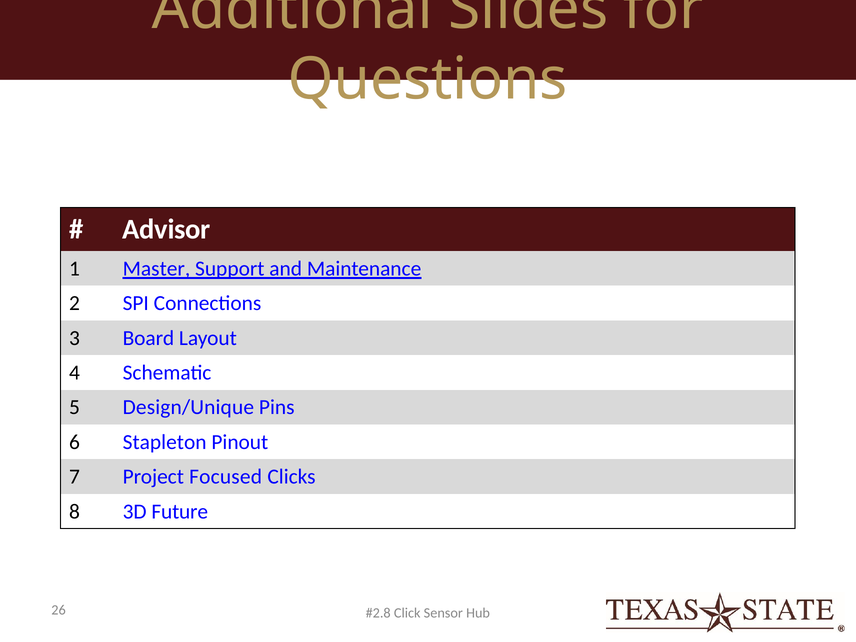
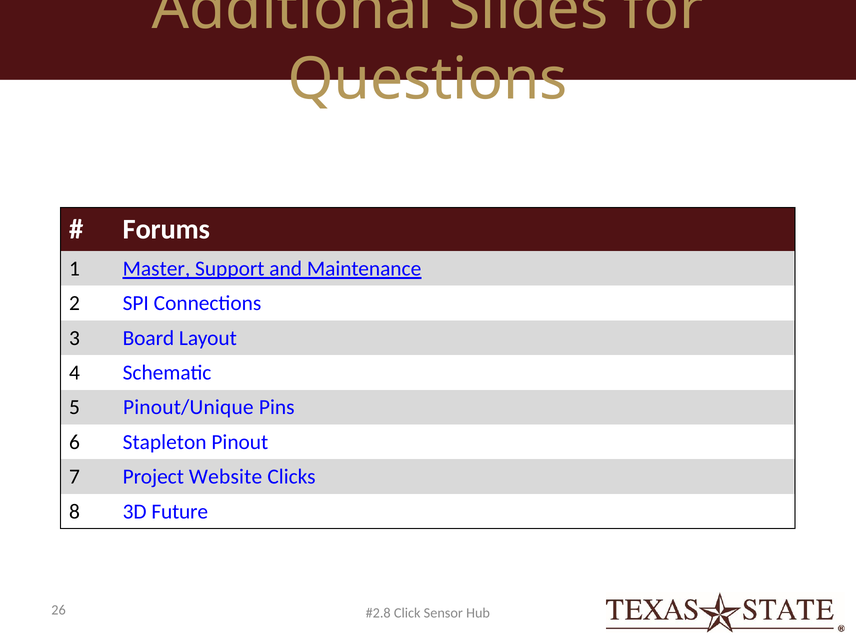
Advisor: Advisor -> Forums
Design/Unique: Design/Unique -> Pinout/Unique
Focused: Focused -> Website
